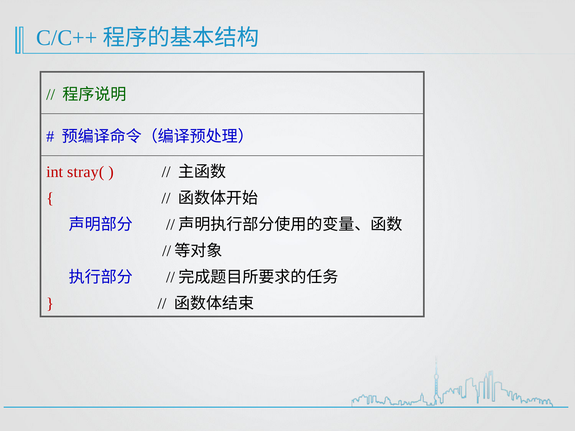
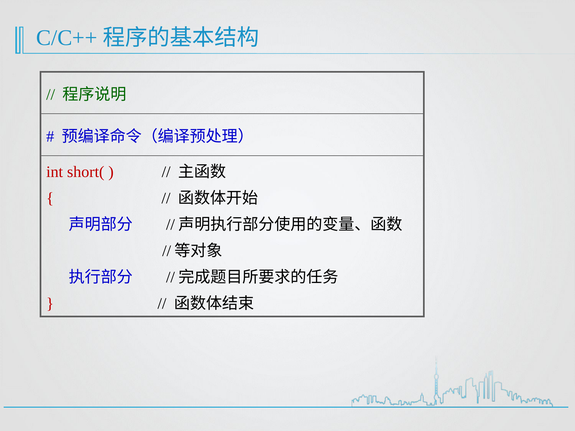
stray(: stray( -> short(
